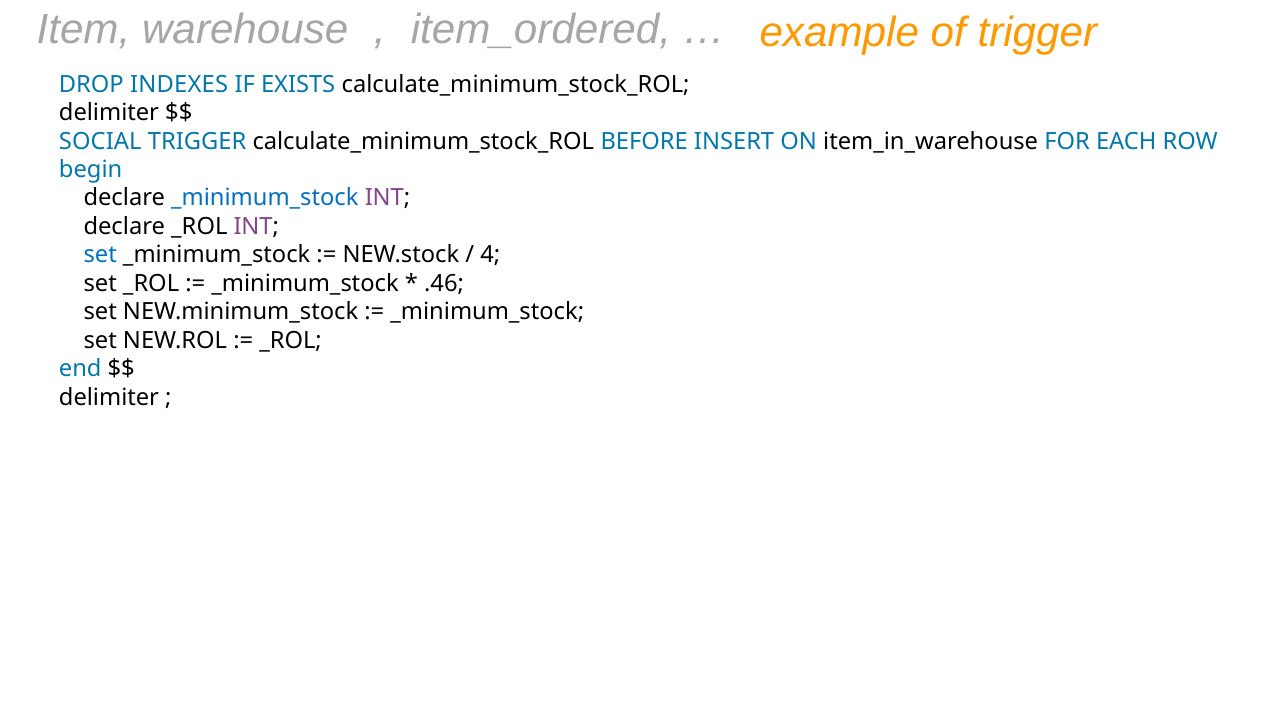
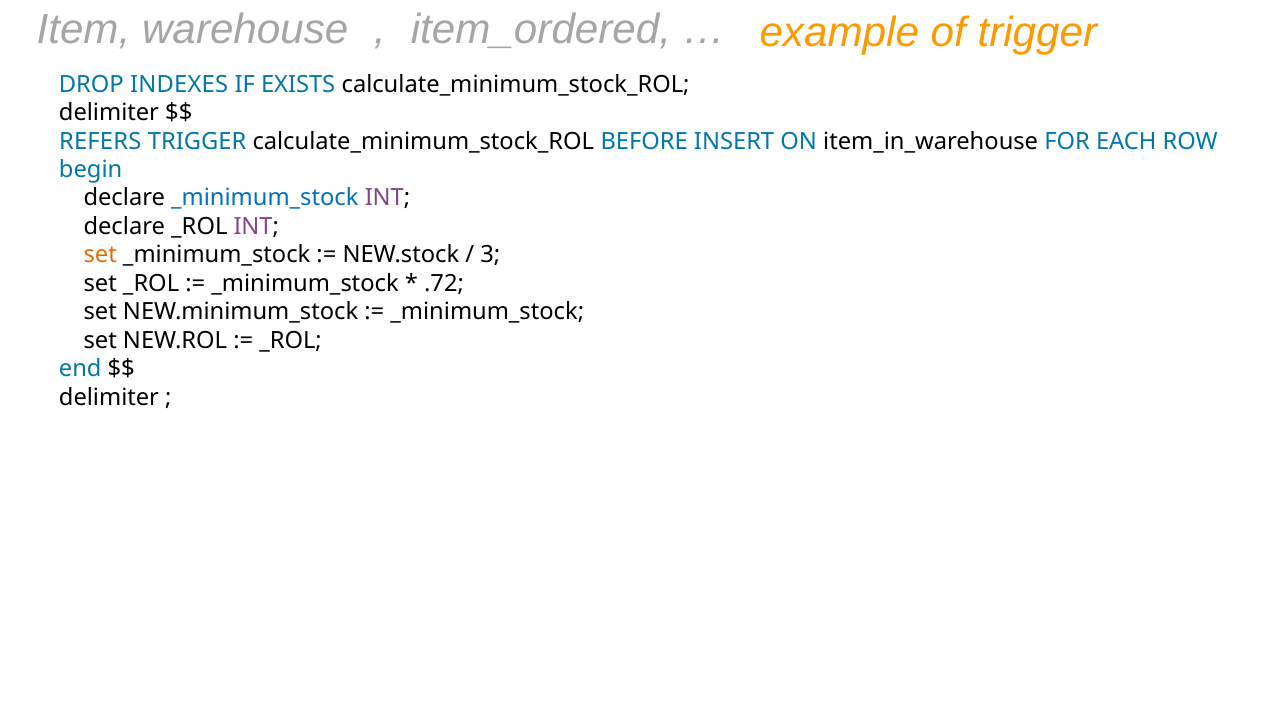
SOCIAL: SOCIAL -> REFERS
set at (100, 255) colour: blue -> orange
4: 4 -> 3
.46: .46 -> .72
